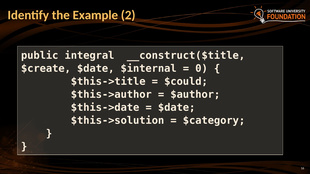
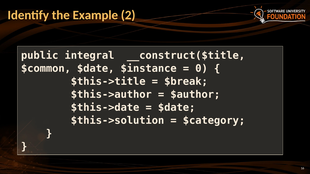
$create: $create -> $common
$internal: $internal -> $instance
$could: $could -> $break
